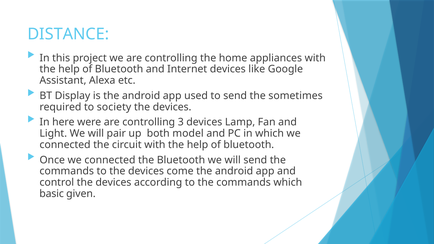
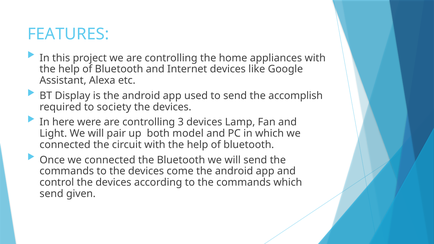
DISTANCE: DISTANCE -> FEATURES
sometimes: sometimes -> accomplish
basic at (52, 194): basic -> send
